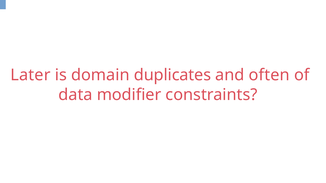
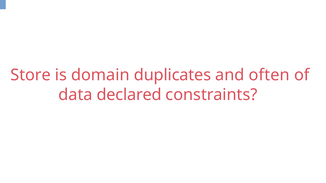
Later: Later -> Store
modifier: modifier -> declared
